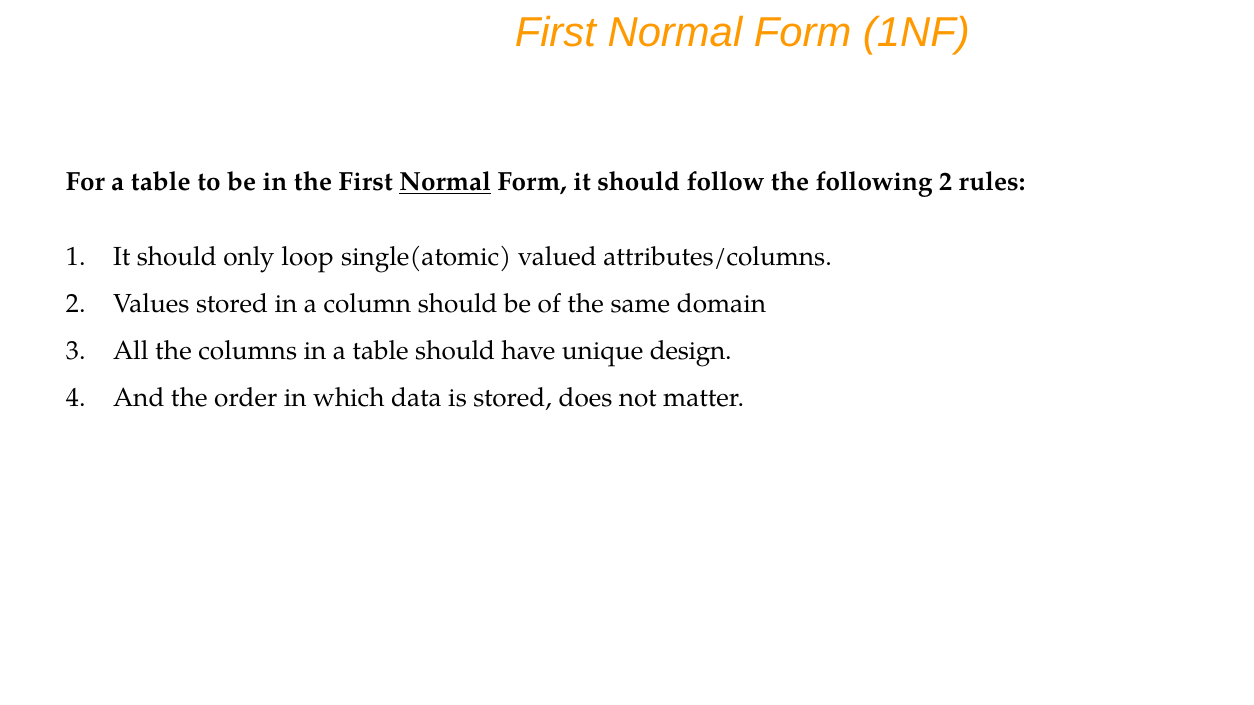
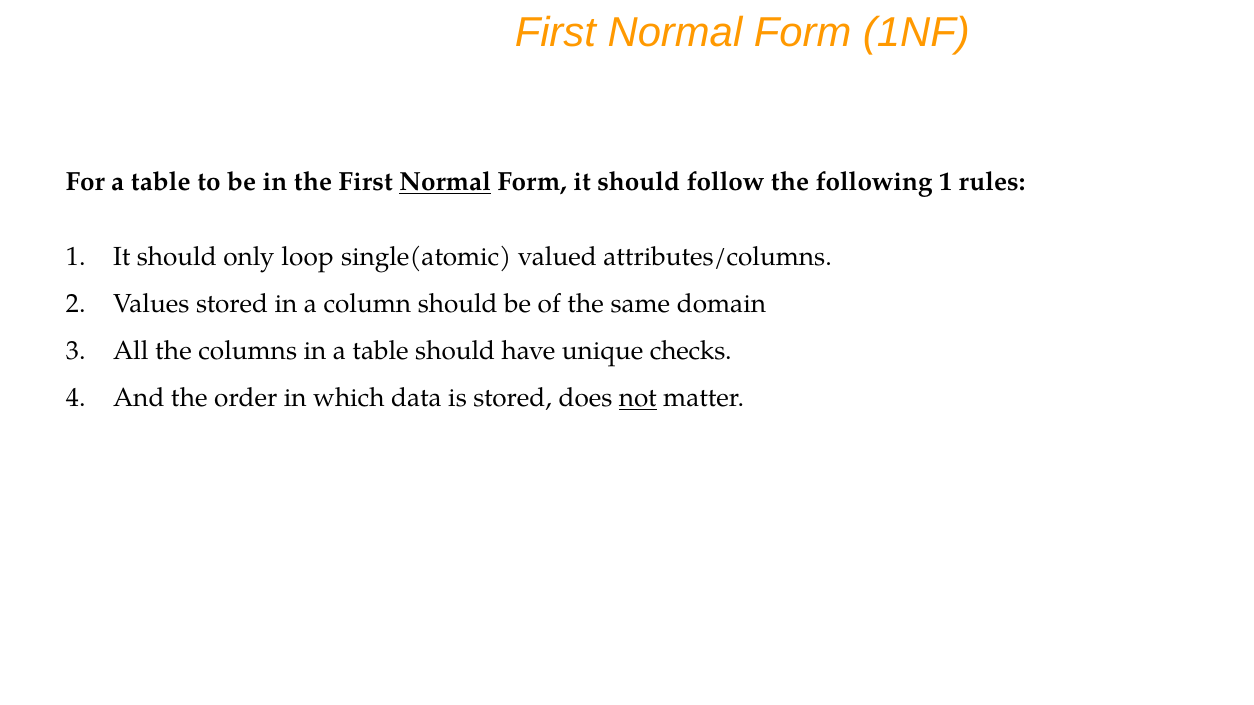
following 2: 2 -> 1
design: design -> checks
not underline: none -> present
